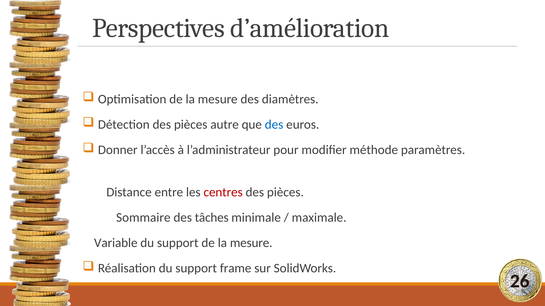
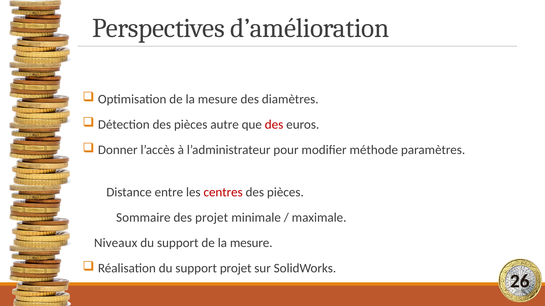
des at (274, 125) colour: blue -> red
des tâches: tâches -> projet
Variable: Variable -> Niveaux
support frame: frame -> projet
